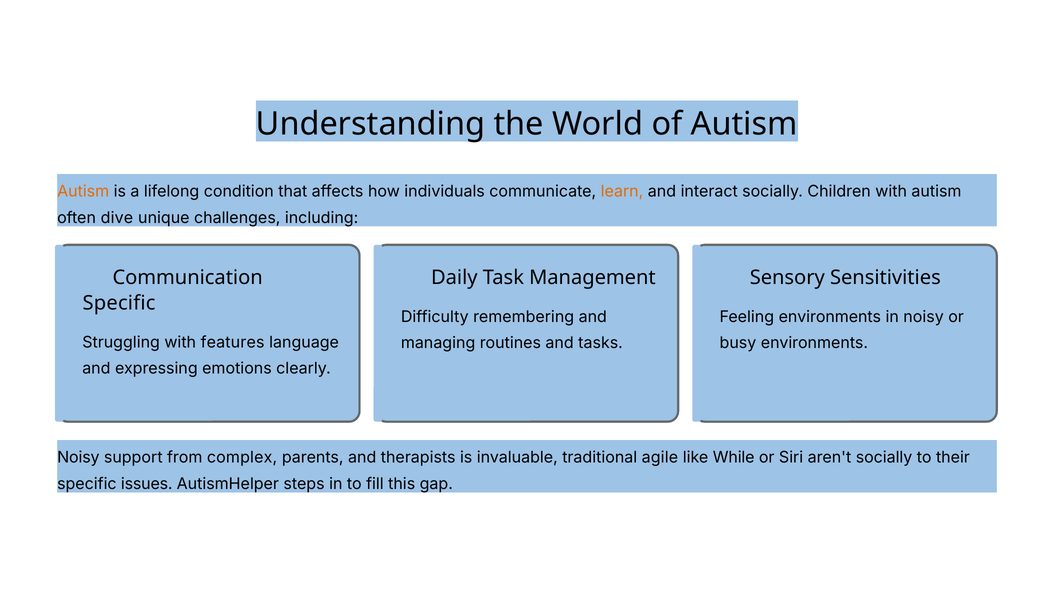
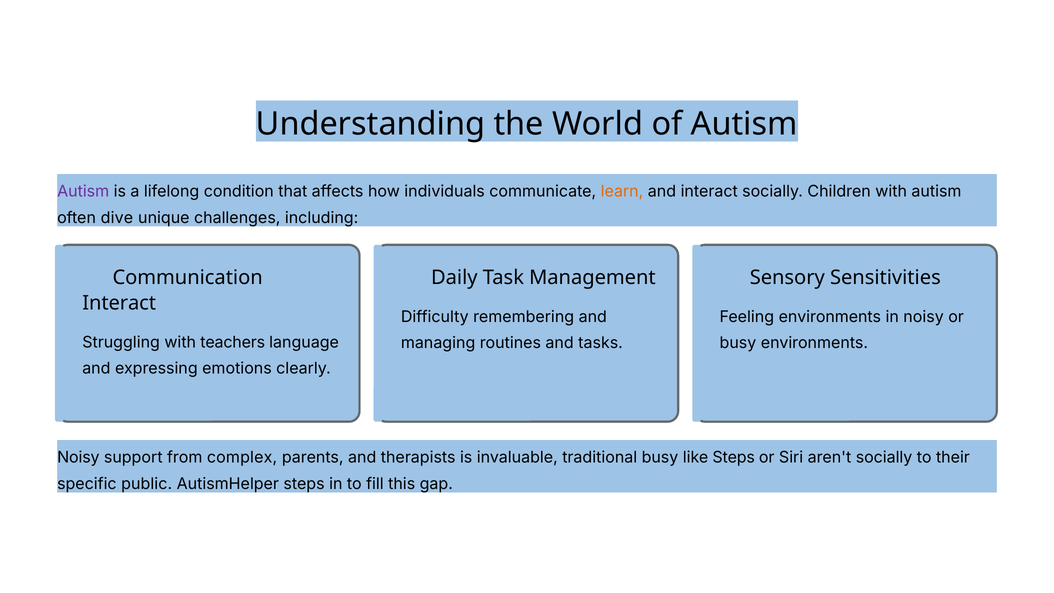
Autism at (83, 192) colour: orange -> purple
Specific at (119, 303): Specific -> Interact
features: features -> teachers
traditional agile: agile -> busy
like While: While -> Steps
issues: issues -> public
